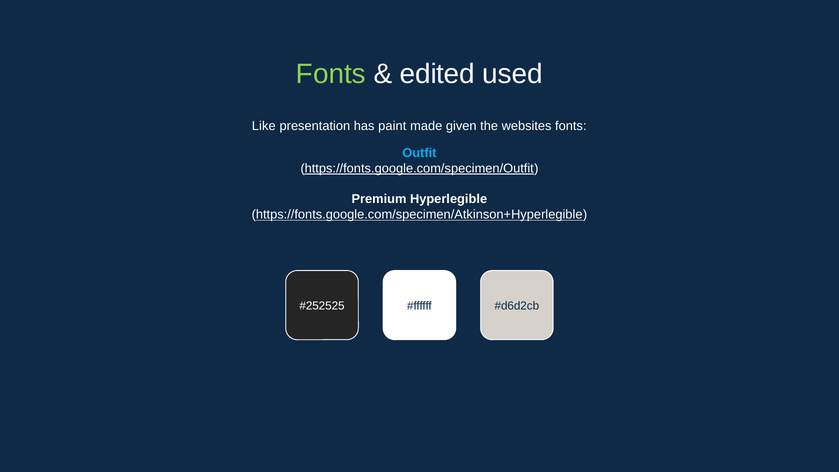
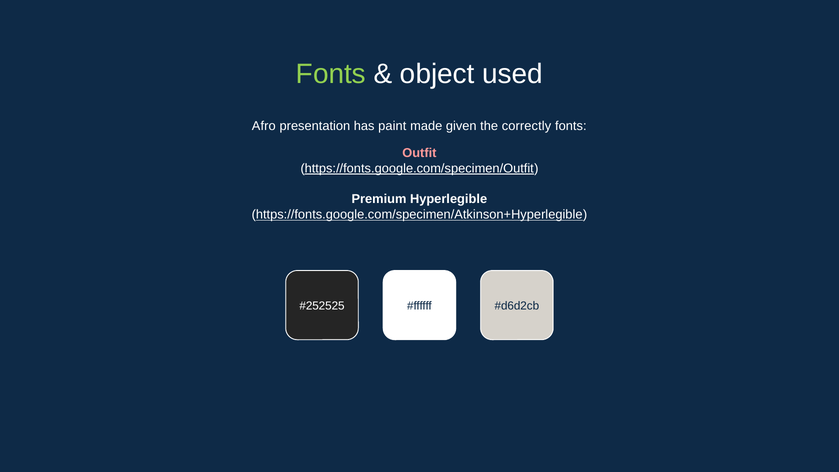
edited: edited -> object
Like: Like -> Afro
websites: websites -> correctly
Outfit colour: light blue -> pink
